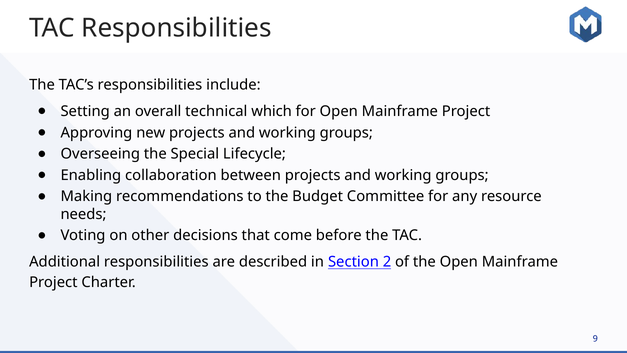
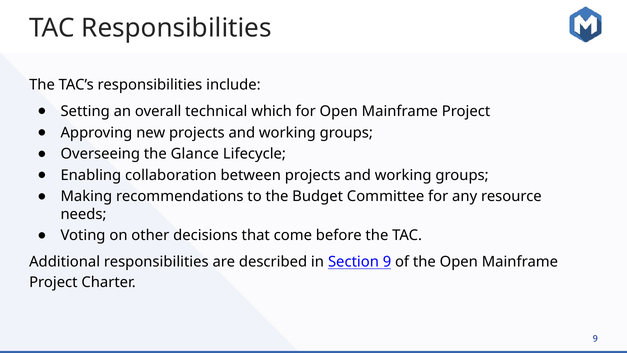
Special: Special -> Glance
Section 2: 2 -> 9
